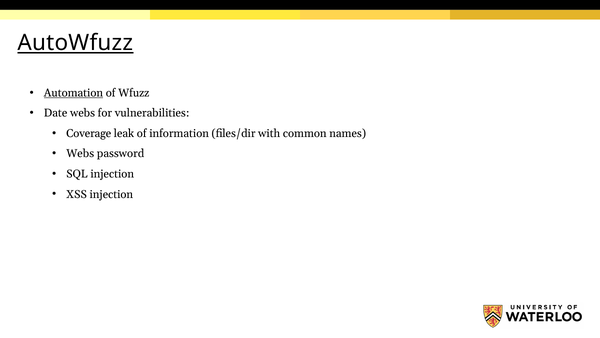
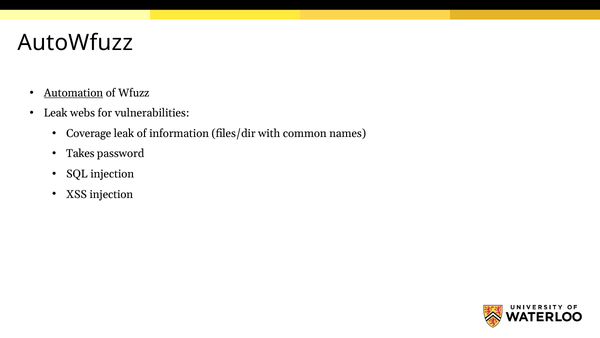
AutoWfuzz underline: present -> none
Date at (56, 113): Date -> Leak
Webs at (80, 154): Webs -> Takes
